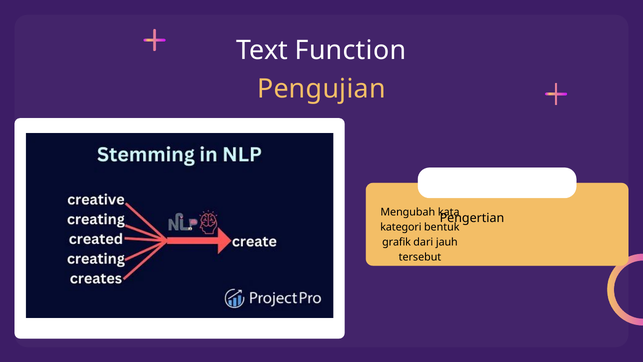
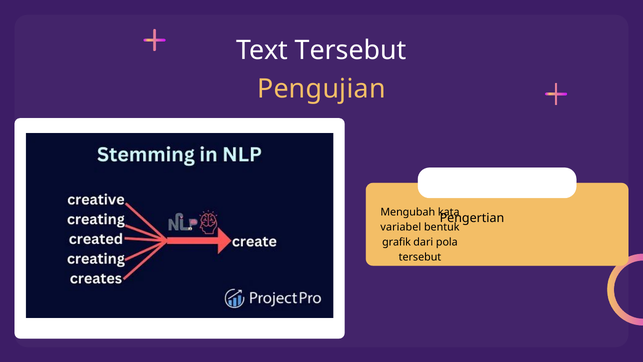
Text Function: Function -> Tersebut
kategori: kategori -> variabel
jauh: jauh -> pola
